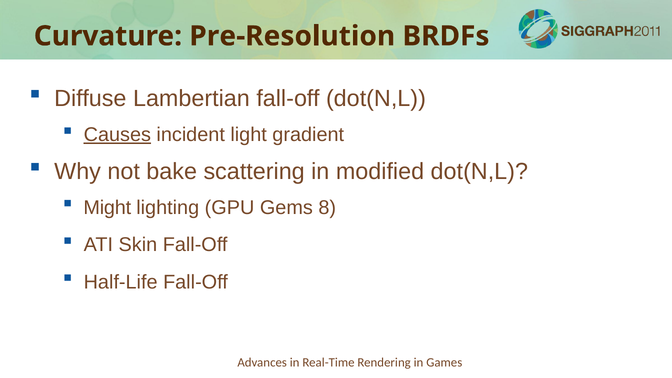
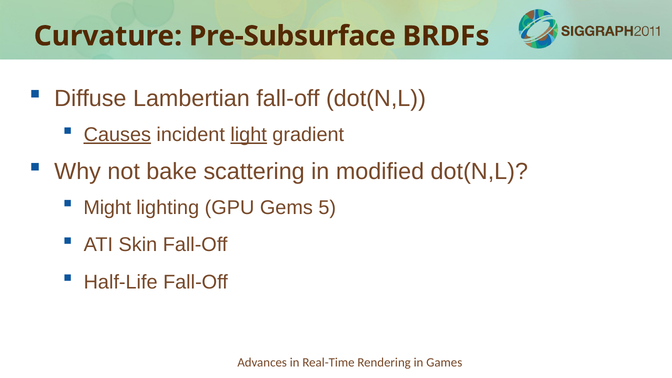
Pre-Resolution: Pre-Resolution -> Pre-Subsurface
light underline: none -> present
8: 8 -> 5
